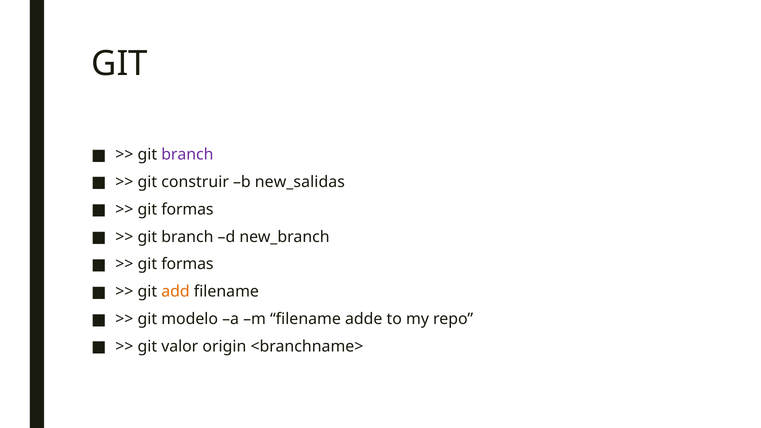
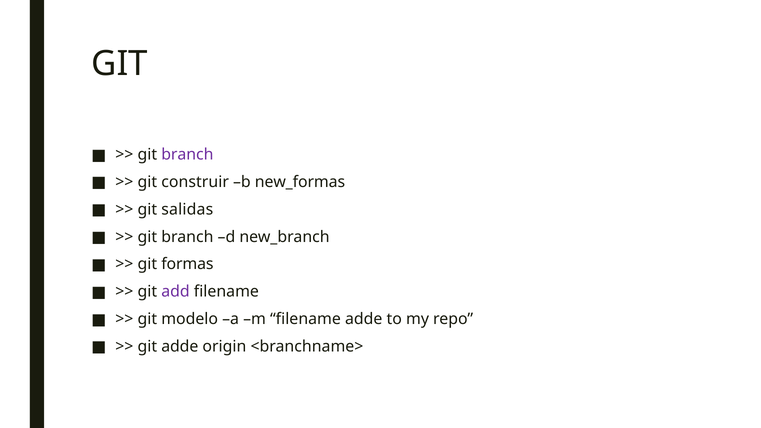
new_salidas: new_salidas -> new_formas
formas at (187, 209): formas -> salidas
add colour: orange -> purple
git valor: valor -> adde
